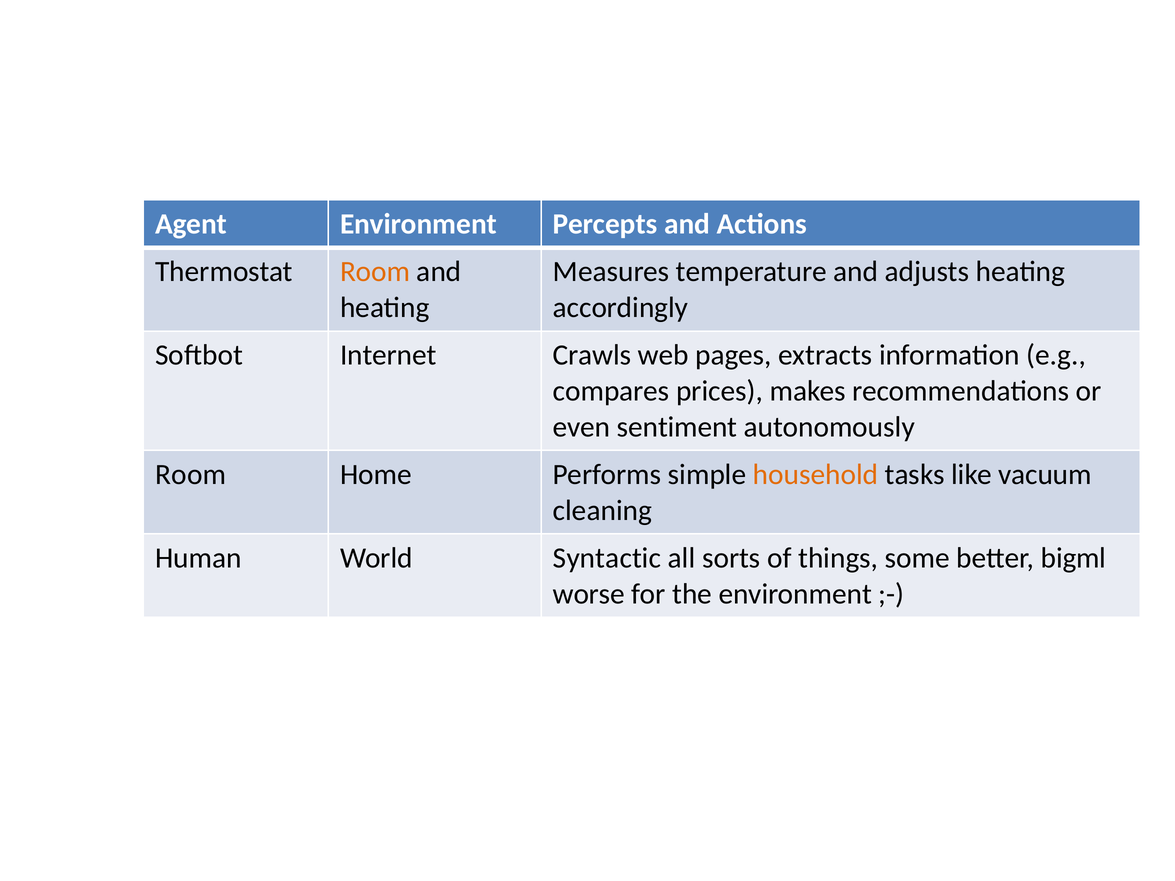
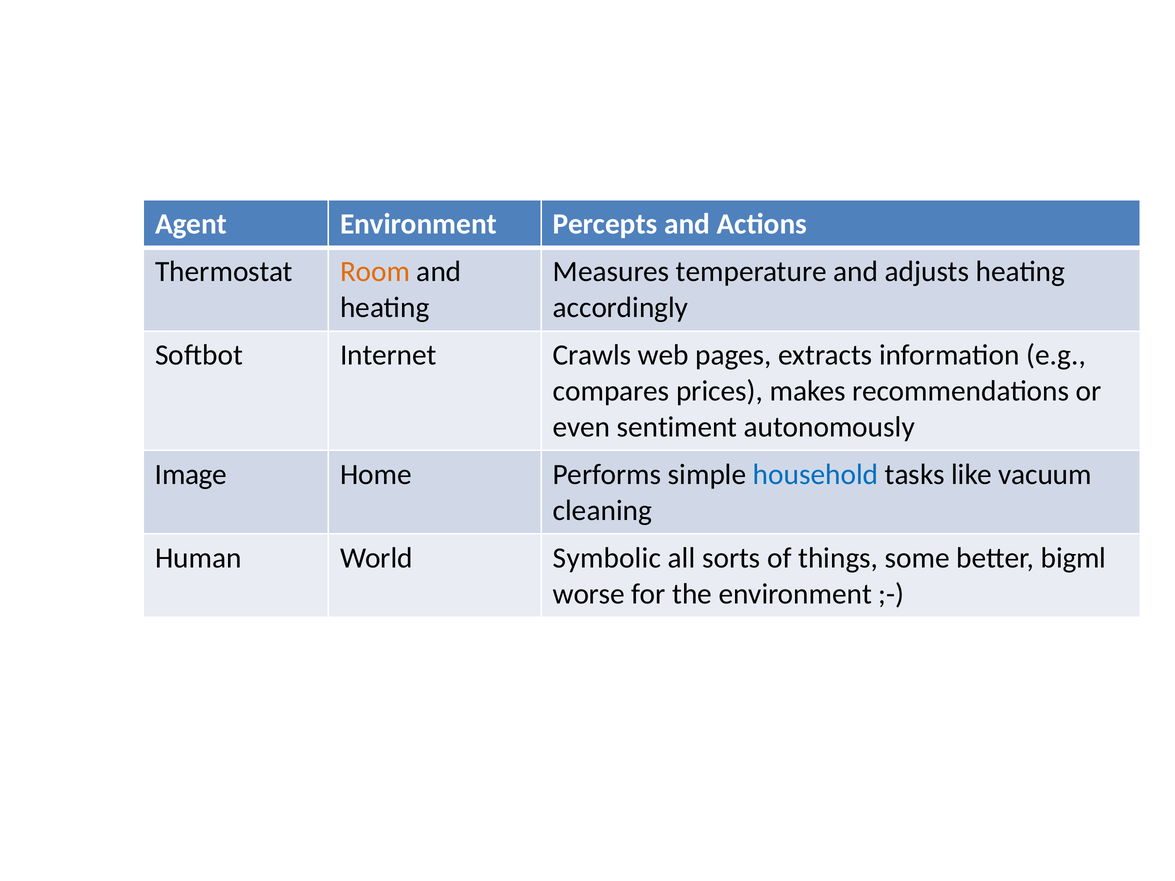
Room at (191, 475): Room -> Image
household colour: orange -> blue
Syntactic: Syntactic -> Symbolic
